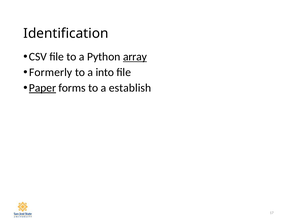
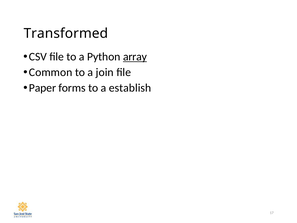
Identification: Identification -> Transformed
Formerly: Formerly -> Common
into: into -> join
Paper underline: present -> none
